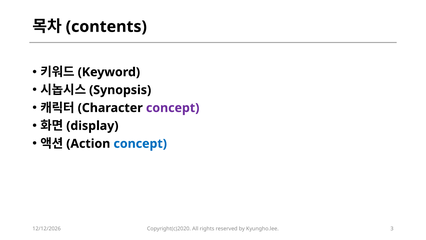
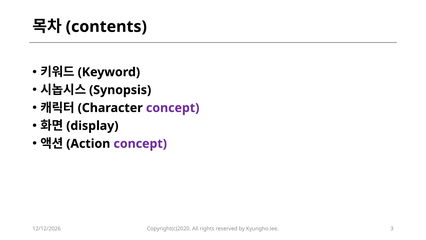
concept at (140, 143) colour: blue -> purple
